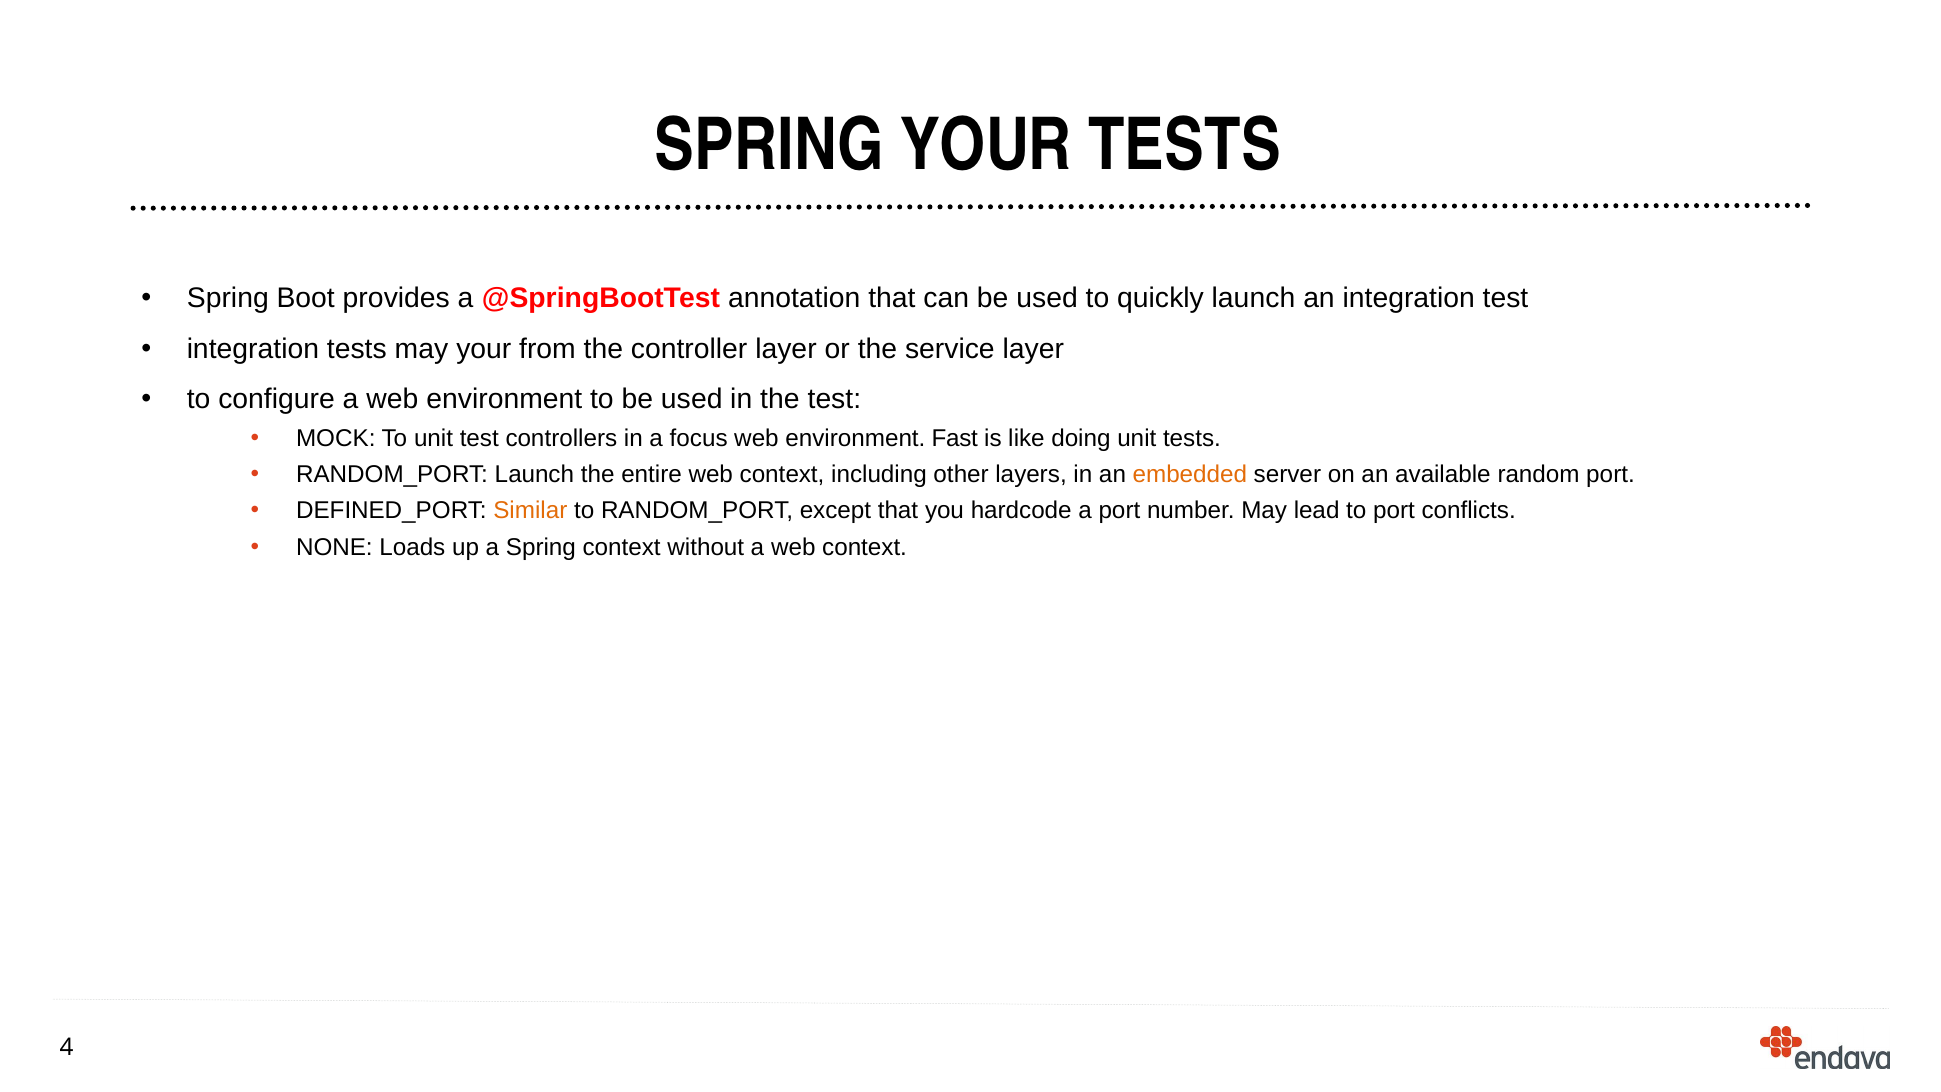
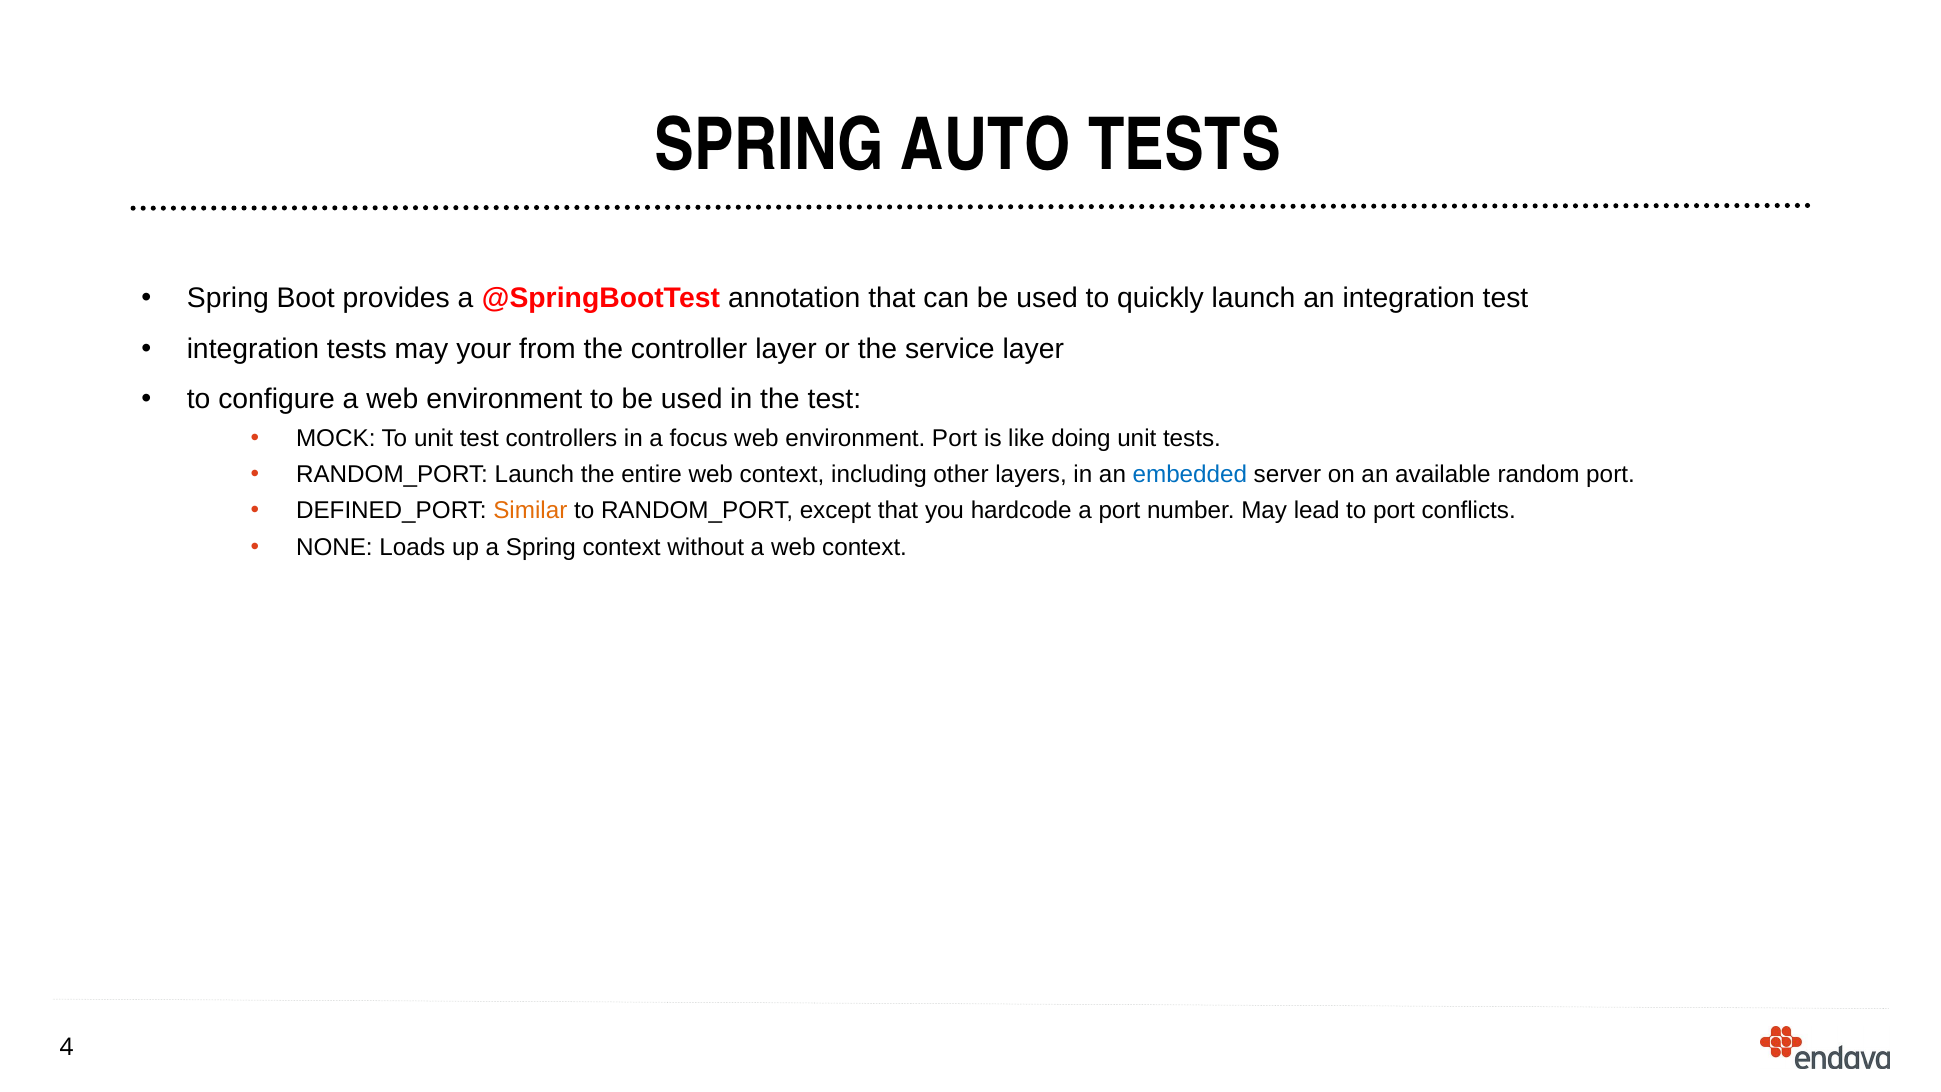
SPRING YOUR: YOUR -> AUTO
environment Fast: Fast -> Port
embedded colour: orange -> blue
